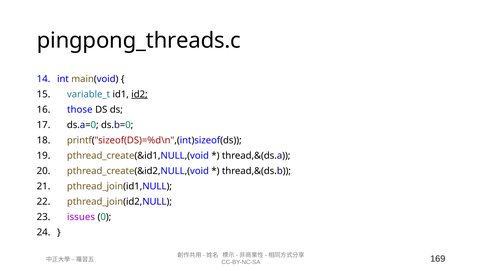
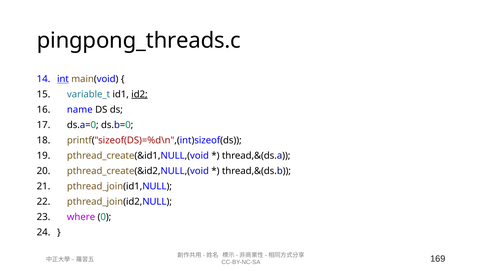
int underline: none -> present
those: those -> name
issues: issues -> where
